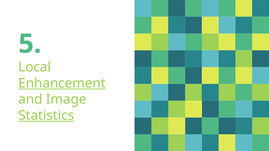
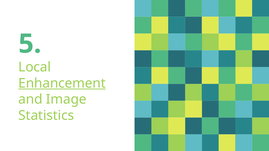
Statistics underline: present -> none
